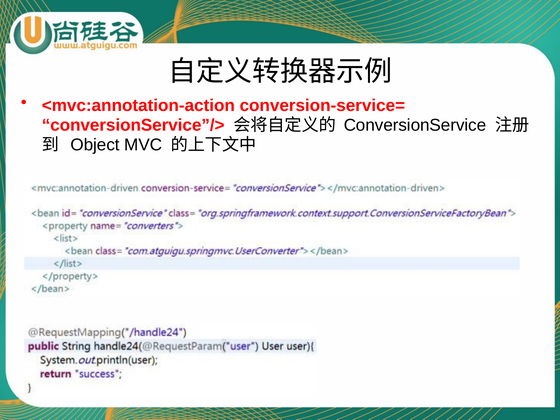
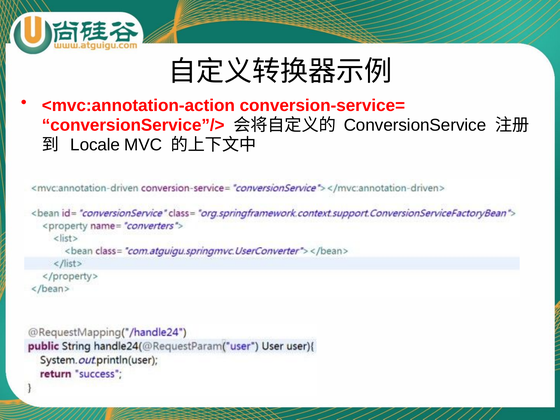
Object: Object -> Locale
